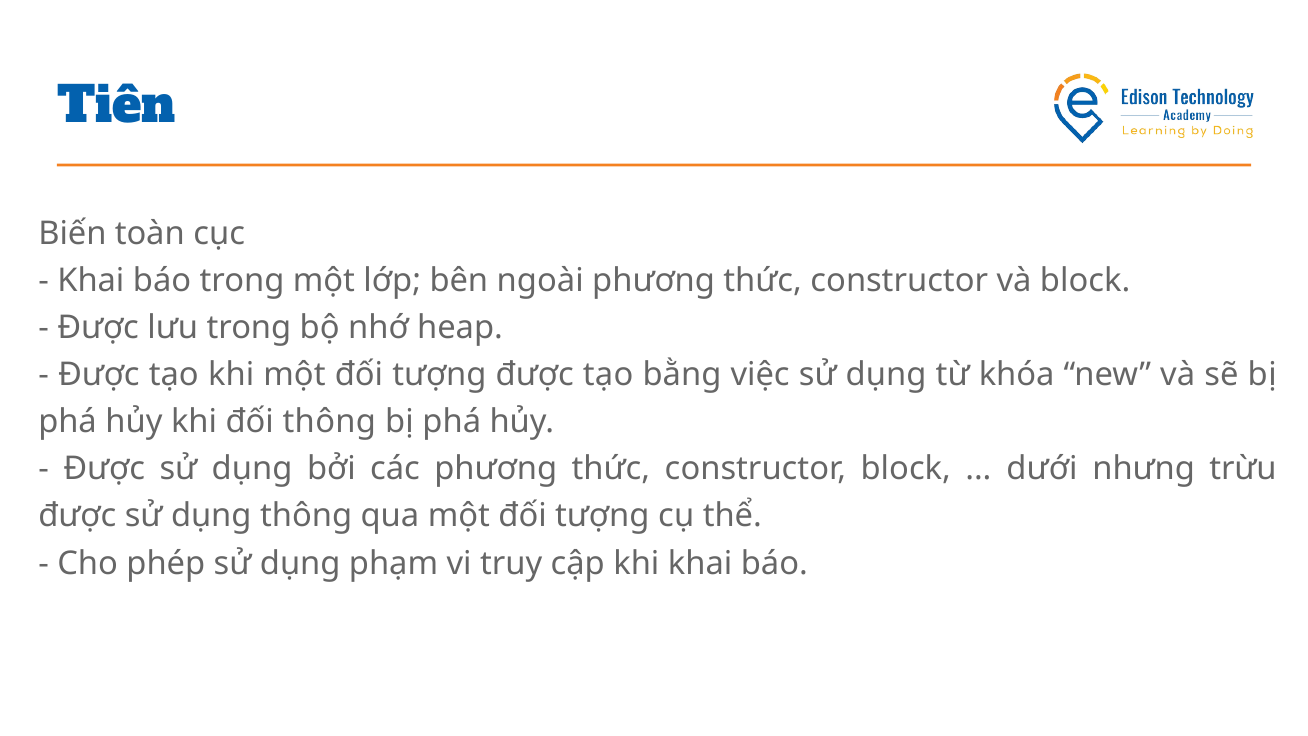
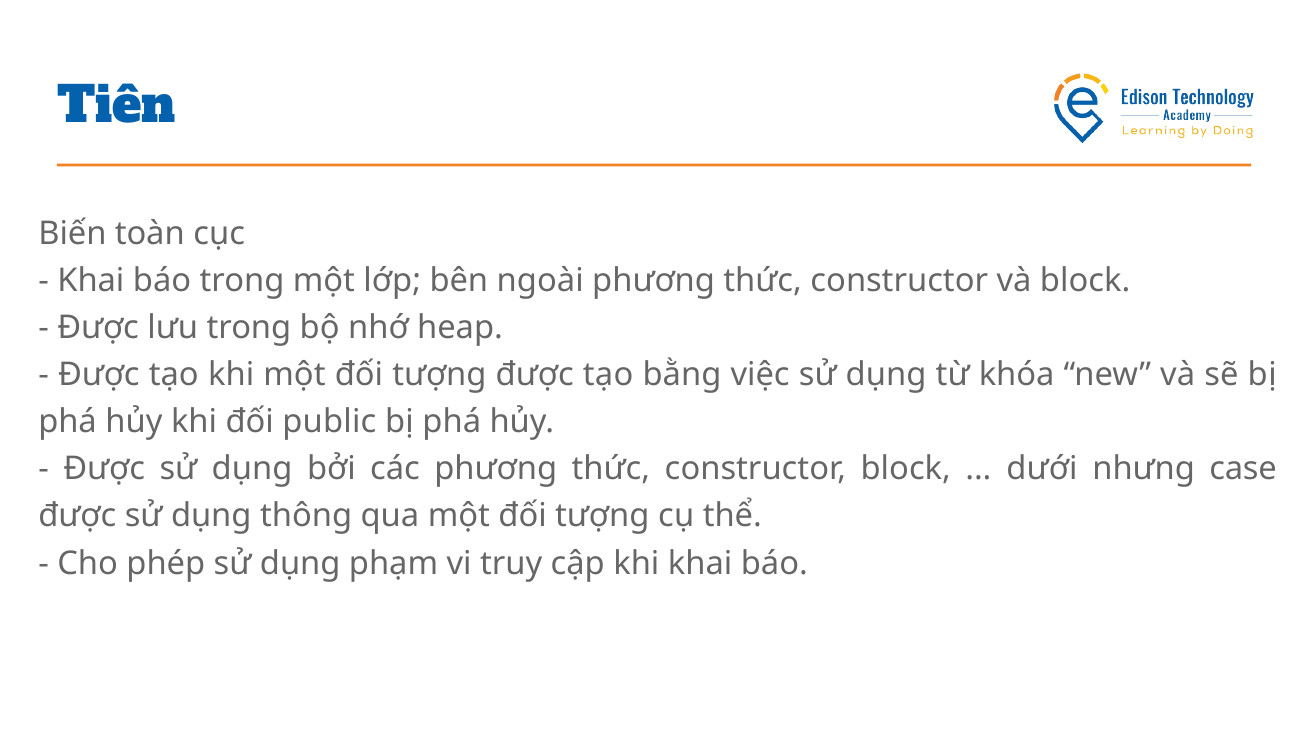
đối thông: thông -> public
trừu: trừu -> case
